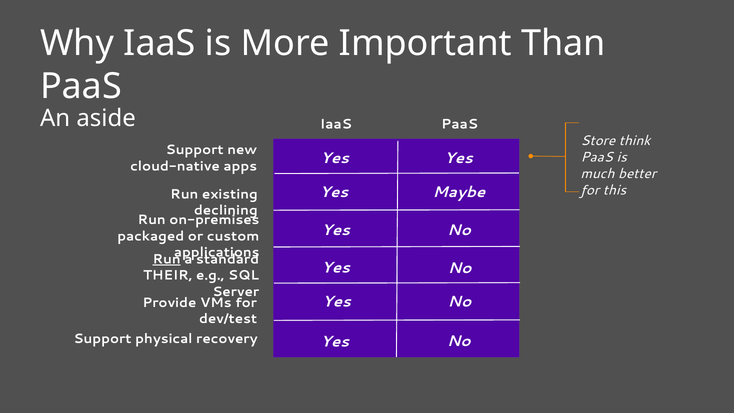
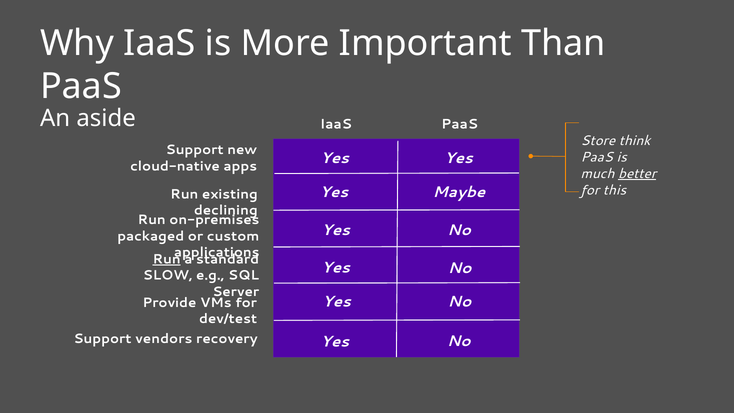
better underline: none -> present
THEIR: THEIR -> SLOW
physical: physical -> vendors
